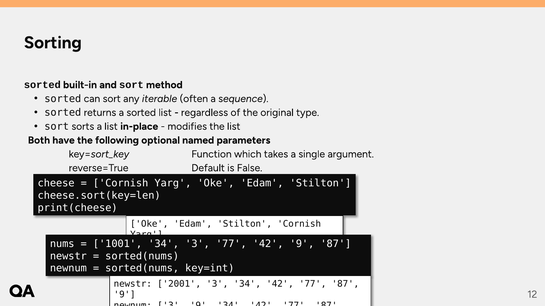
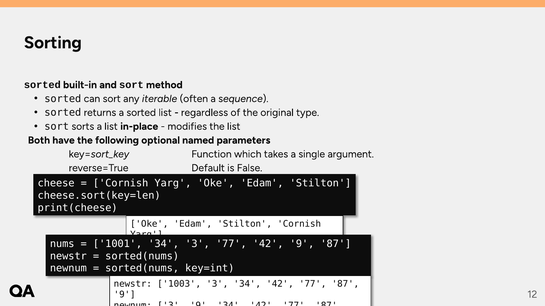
2001: 2001 -> 1003
